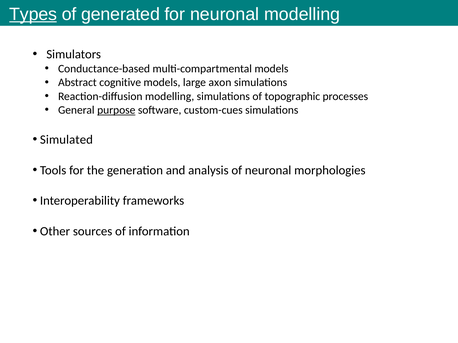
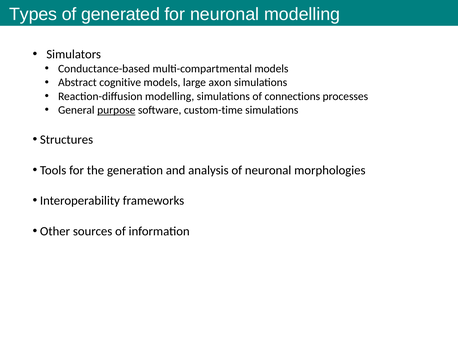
Types underline: present -> none
topographic: topographic -> connections
custom-cues: custom-cues -> custom-time
Simulated: Simulated -> Structures
